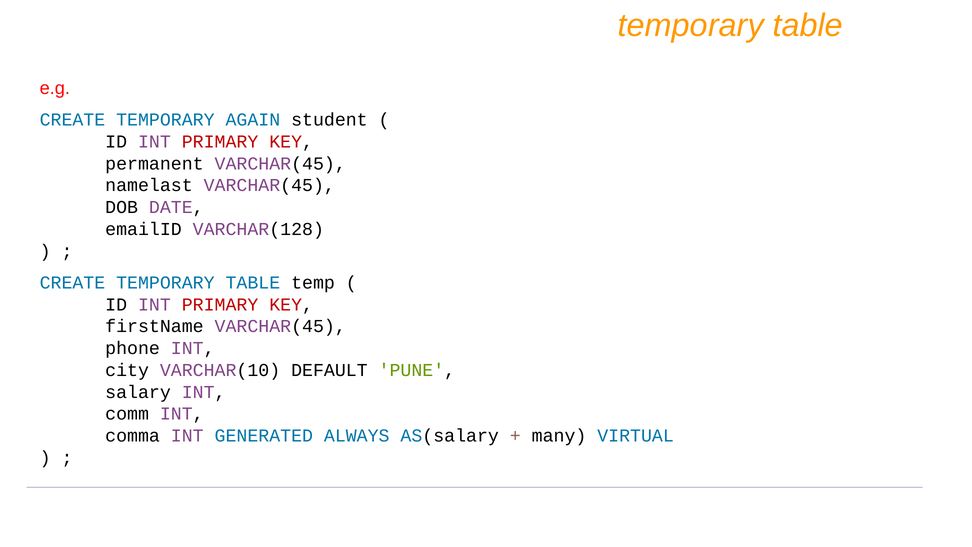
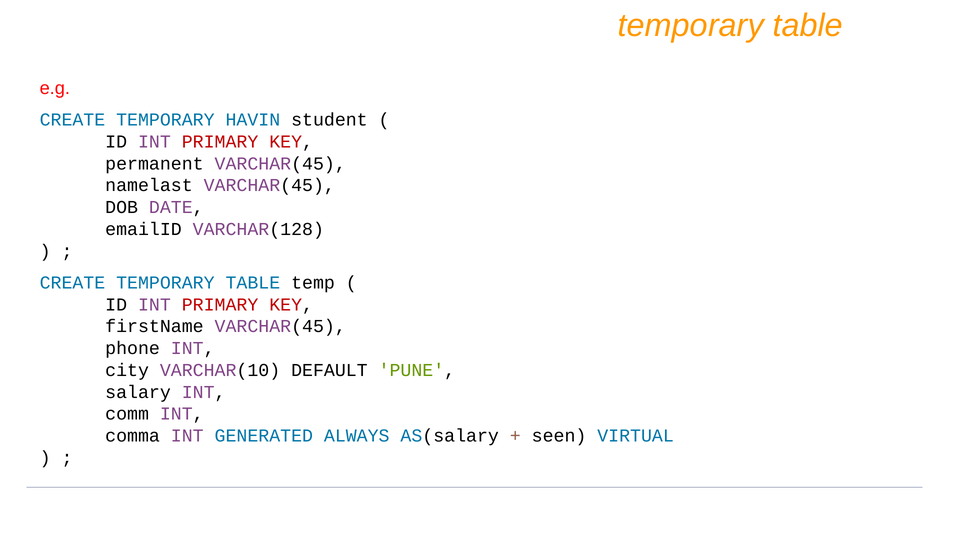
AGAIN: AGAIN -> HAVIN
many: many -> seen
